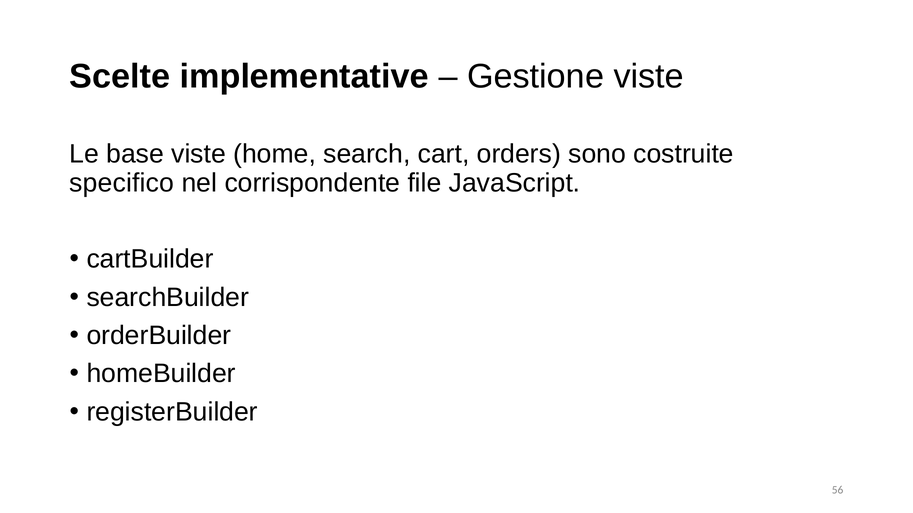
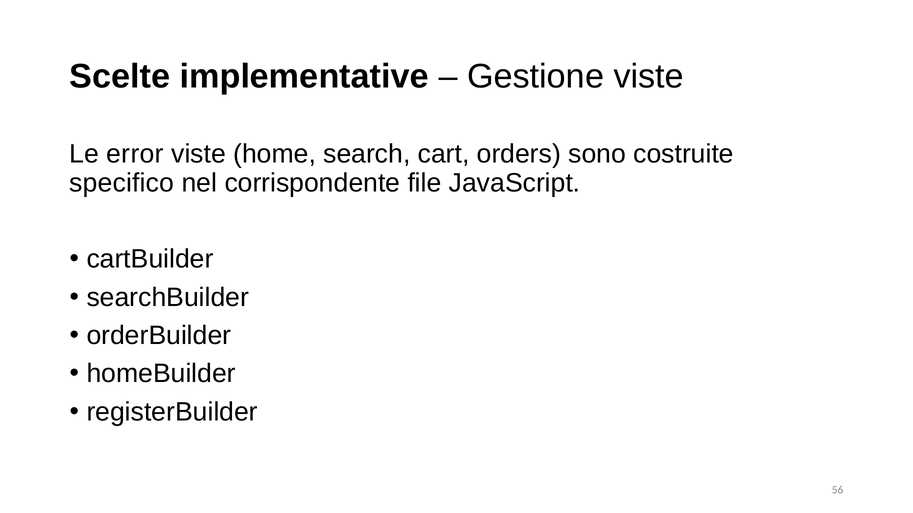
base: base -> error
